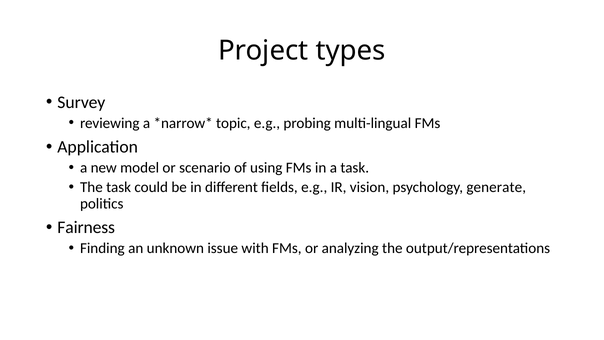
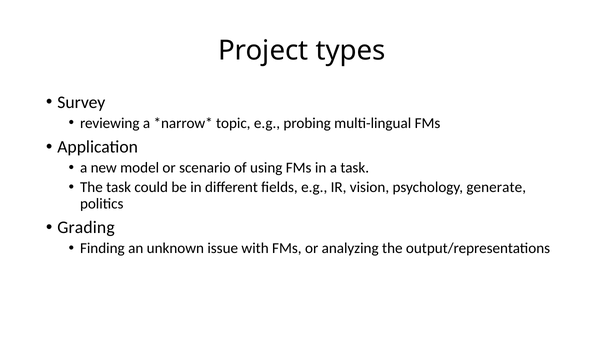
Fairness: Fairness -> Grading
